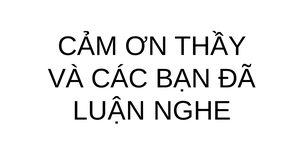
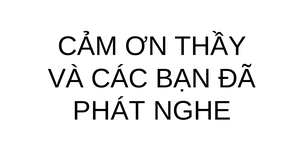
LUẬN: LUẬN -> PHÁT
